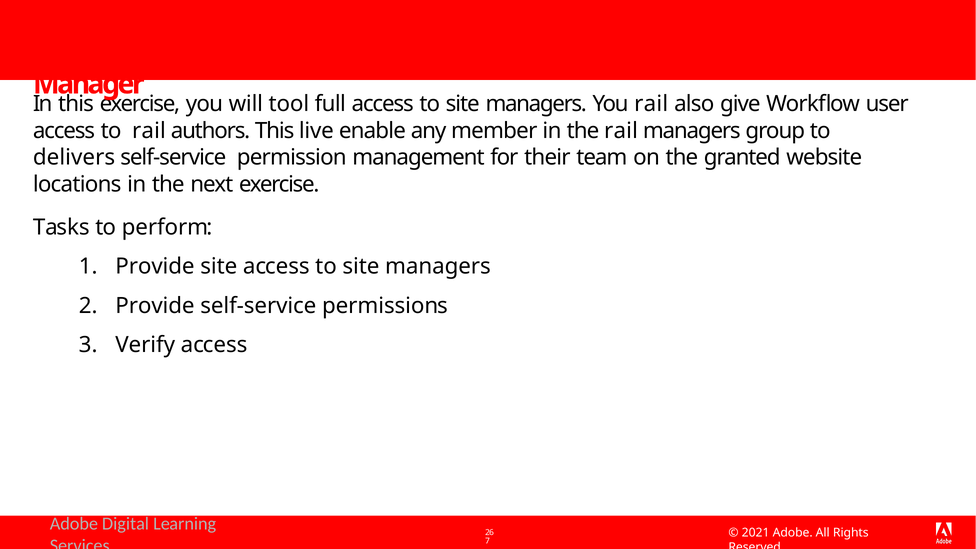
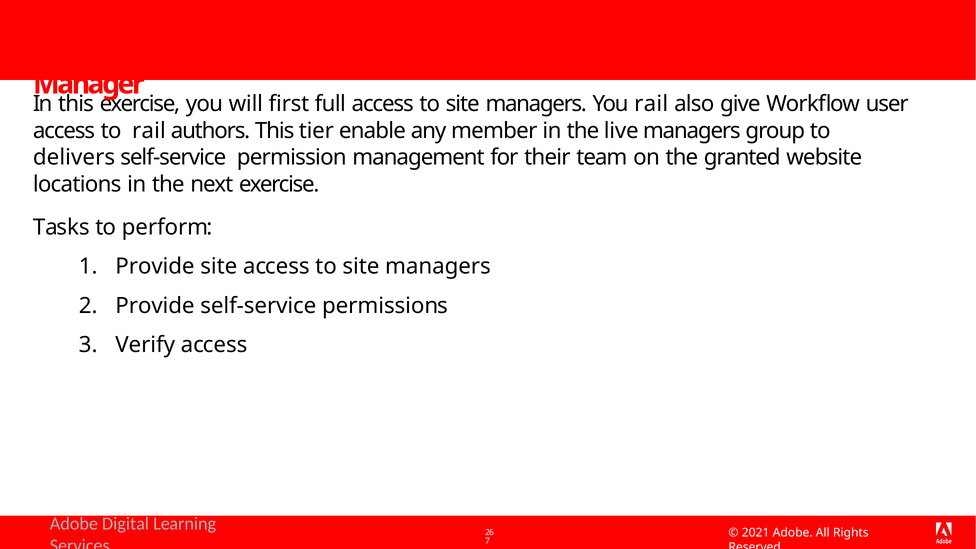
tool: tool -> first
live: live -> tier
the rail: rail -> live
